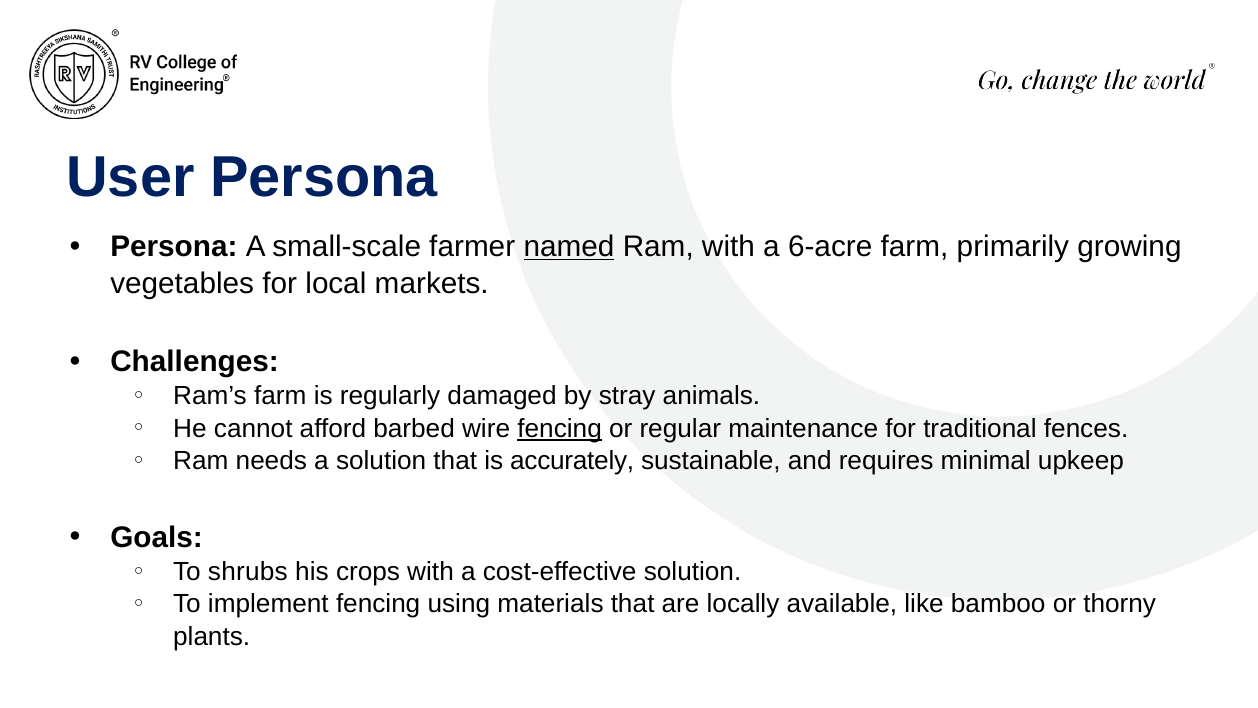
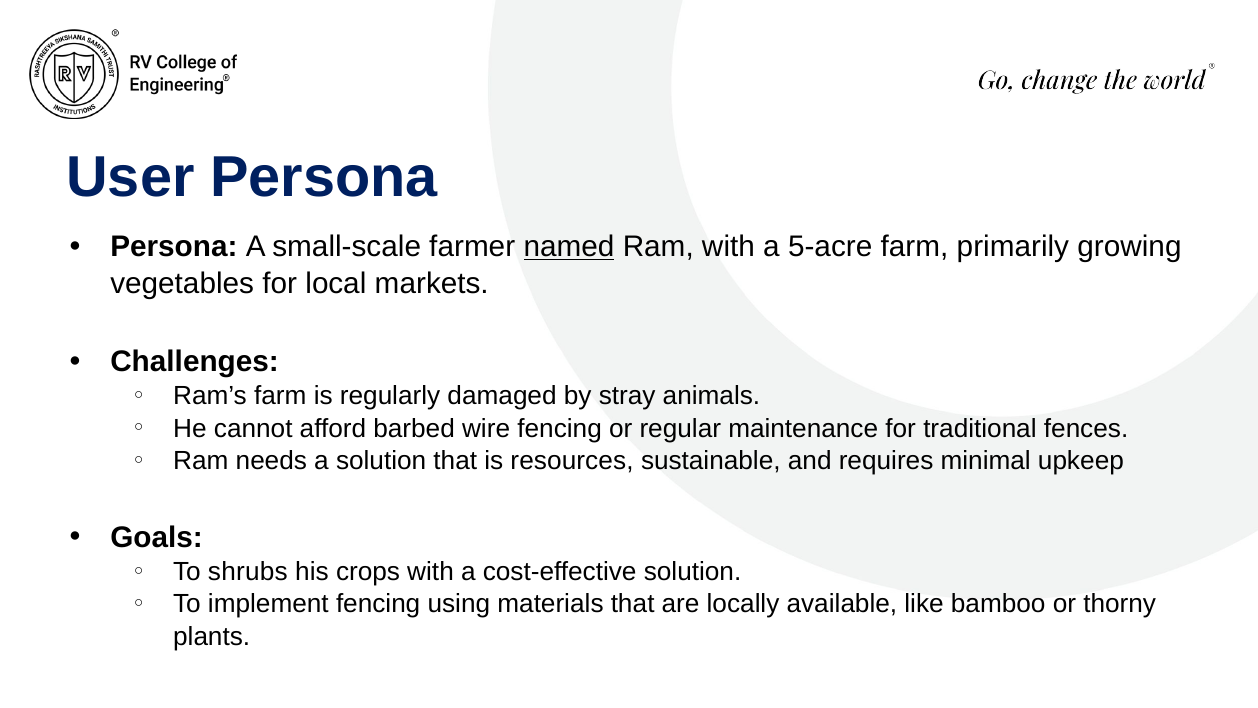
6-acre: 6-acre -> 5-acre
fencing at (560, 428) underline: present -> none
accurately: accurately -> resources
